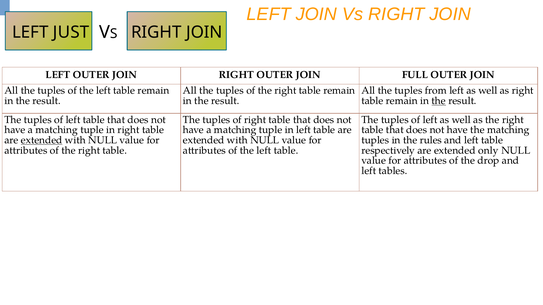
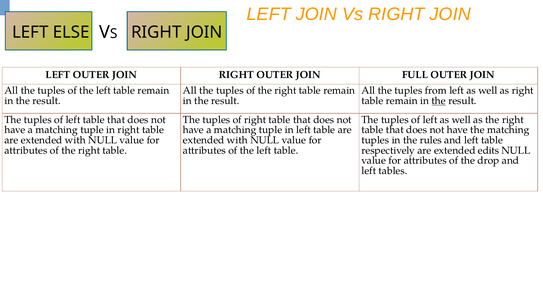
JUST: JUST -> ELSE
extended at (42, 140) underline: present -> none
only: only -> edits
